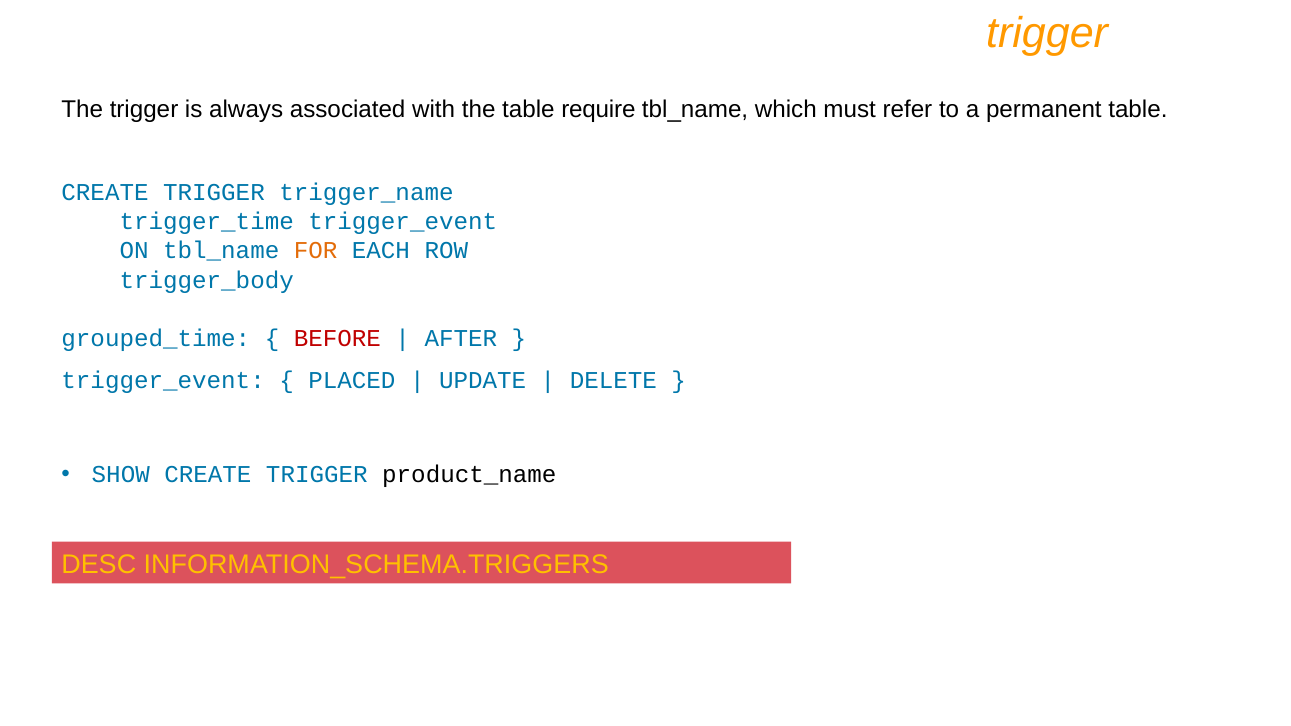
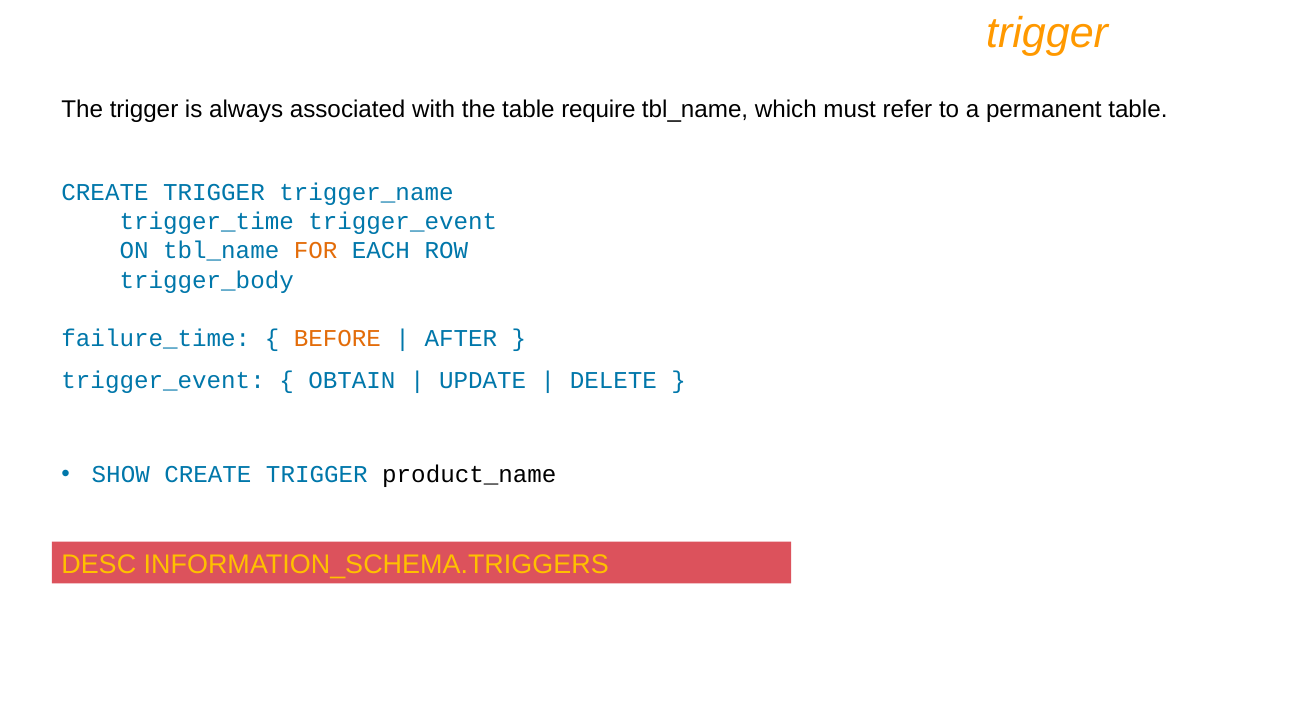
grouped_time: grouped_time -> failure_time
BEFORE colour: red -> orange
PLACED: PLACED -> OBTAIN
